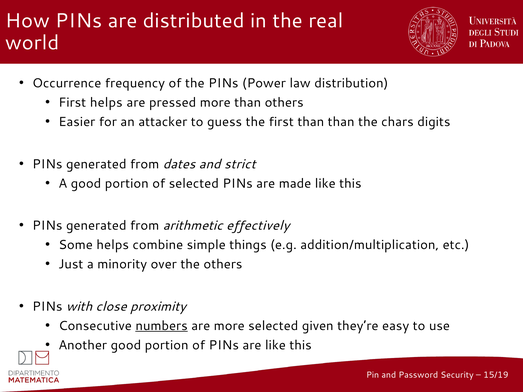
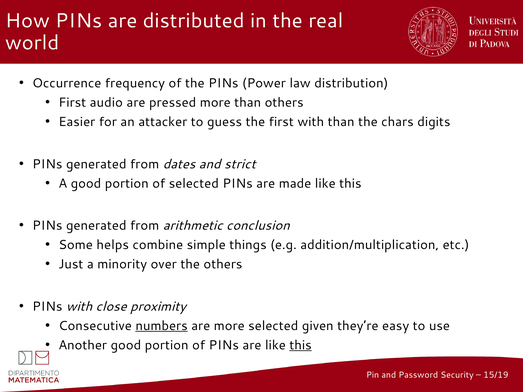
First helps: helps -> audio
first than: than -> with
effectively: effectively -> conclusion
this at (301, 345) underline: none -> present
